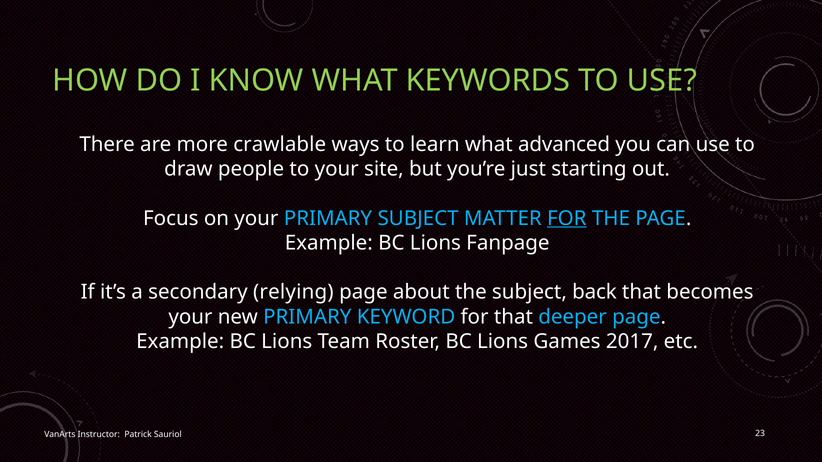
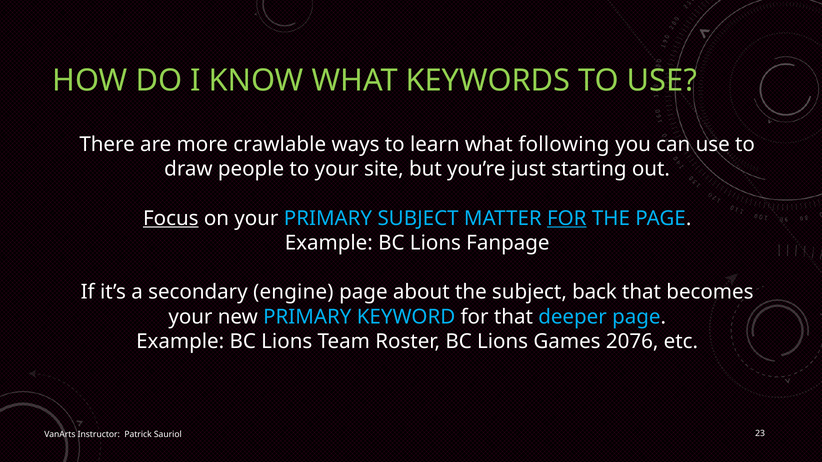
advanced: advanced -> following
Focus underline: none -> present
relying: relying -> engine
2017: 2017 -> 2076
